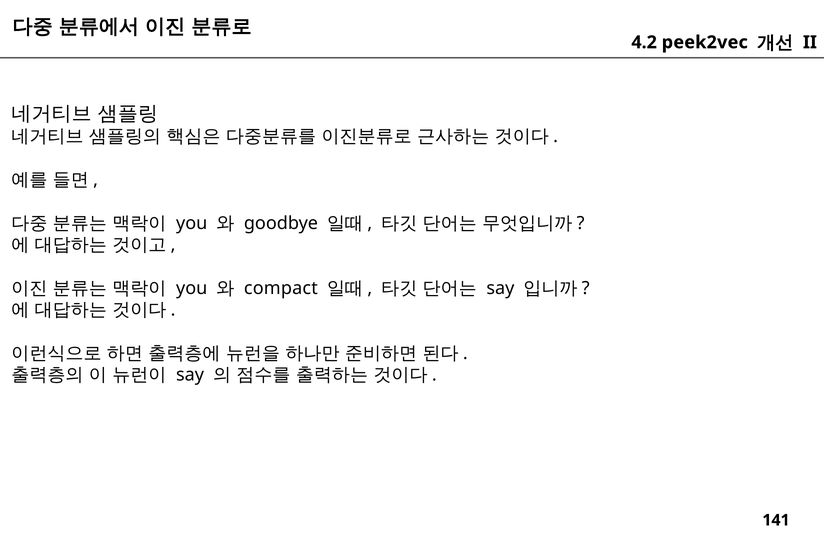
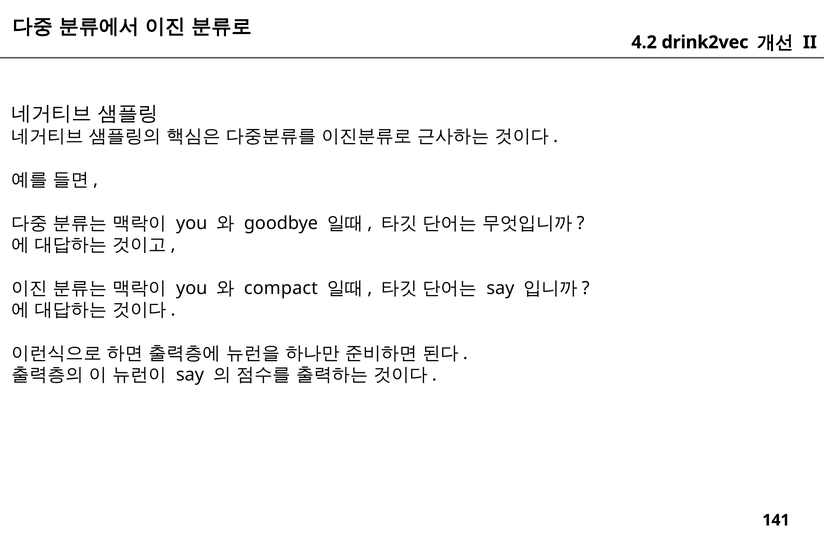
peek2vec: peek2vec -> drink2vec
